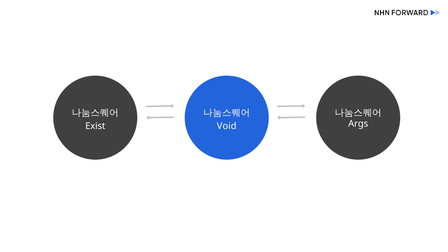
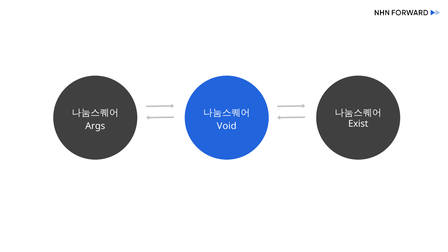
Args: Args -> Exist
Exist: Exist -> Args
